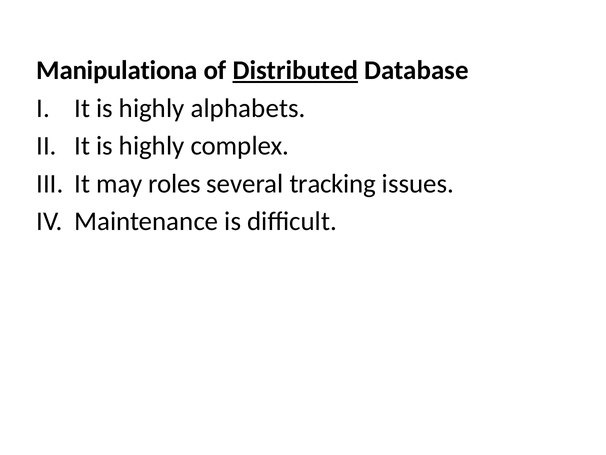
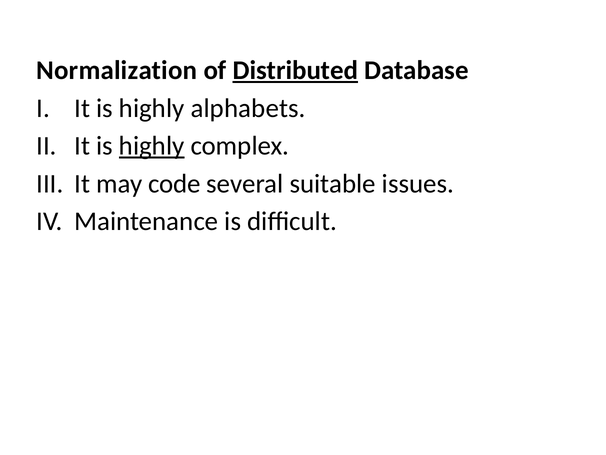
Manipulationa: Manipulationa -> Normalization
highly at (152, 146) underline: none -> present
roles: roles -> code
tracking: tracking -> suitable
